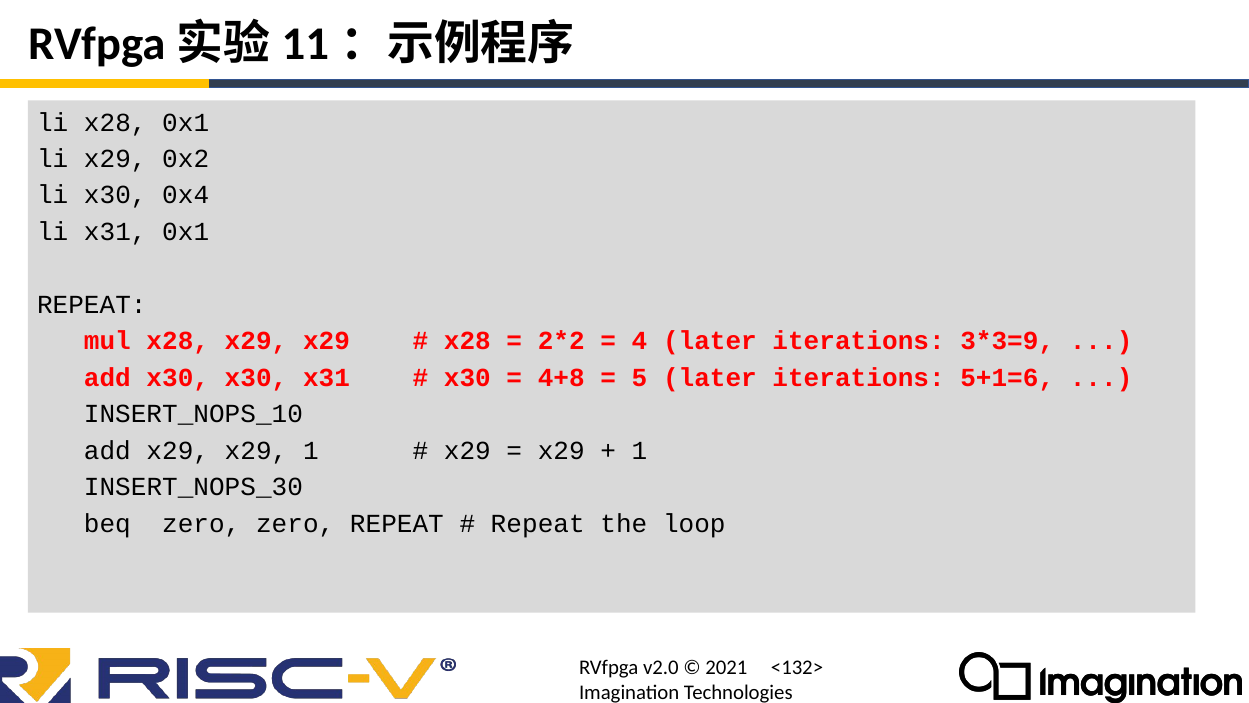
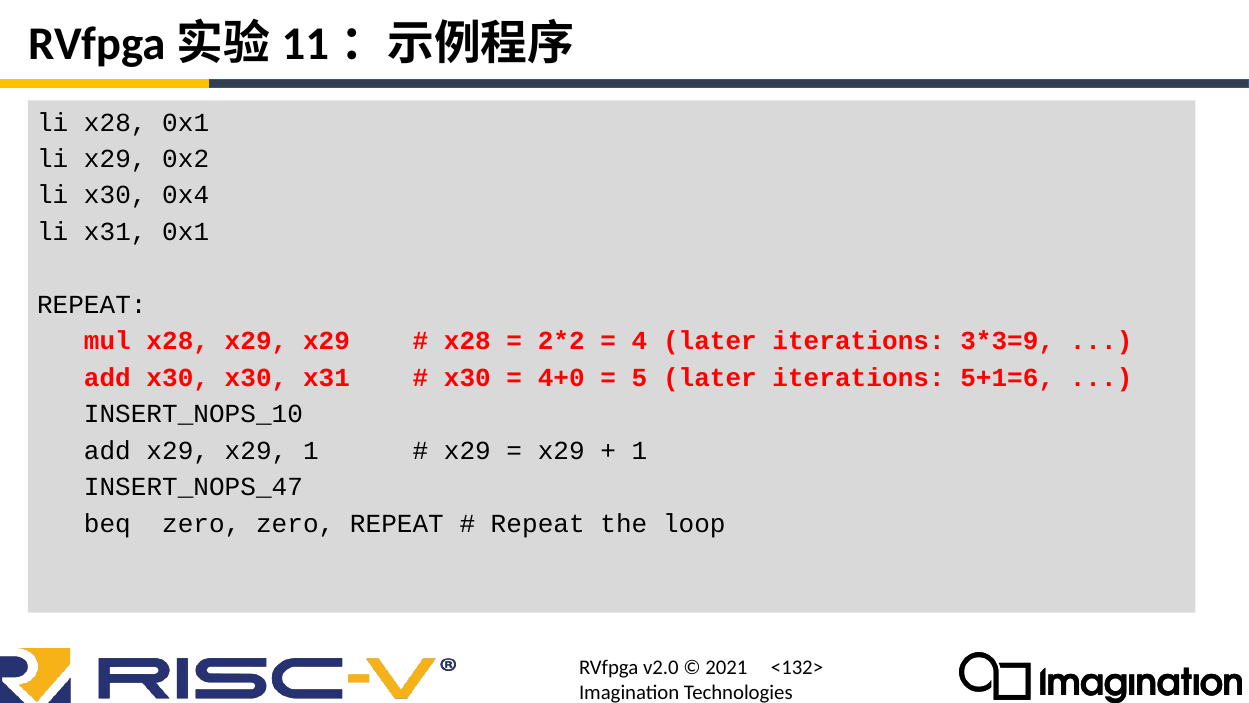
4+8: 4+8 -> 4+0
INSERT_NOPS_30: INSERT_NOPS_30 -> INSERT_NOPS_47
